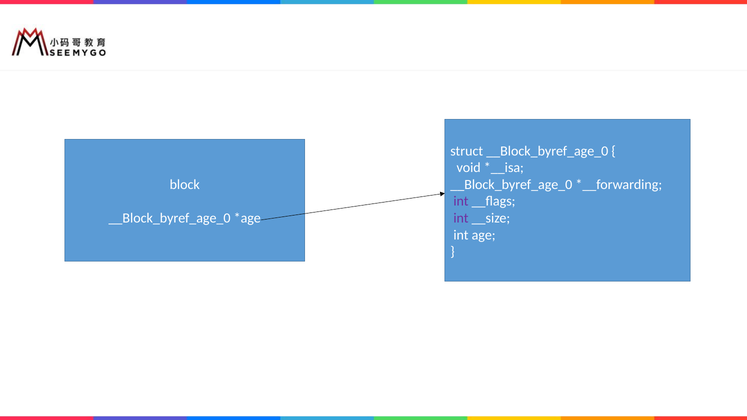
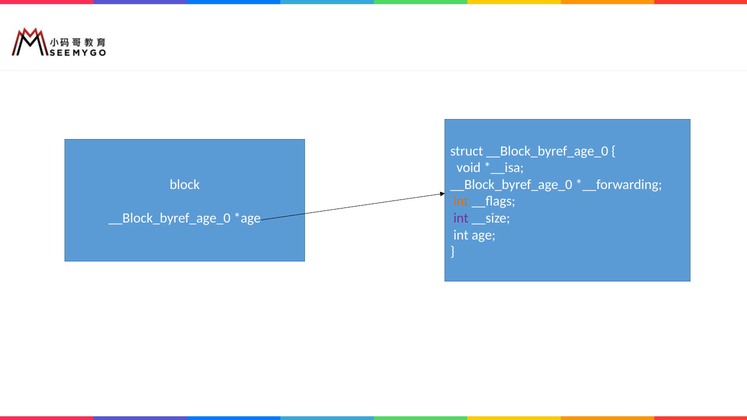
int at (461, 201) colour: purple -> orange
